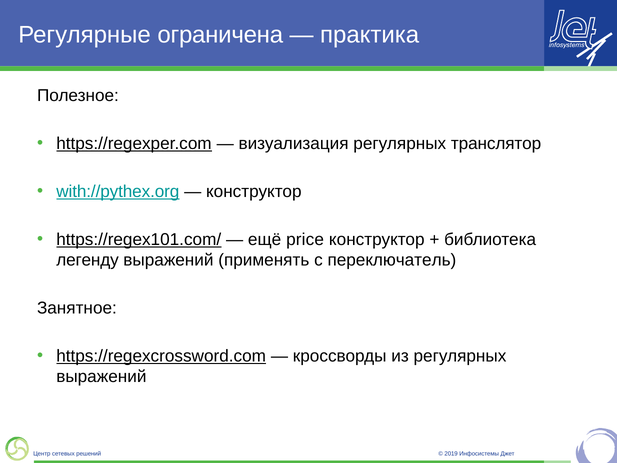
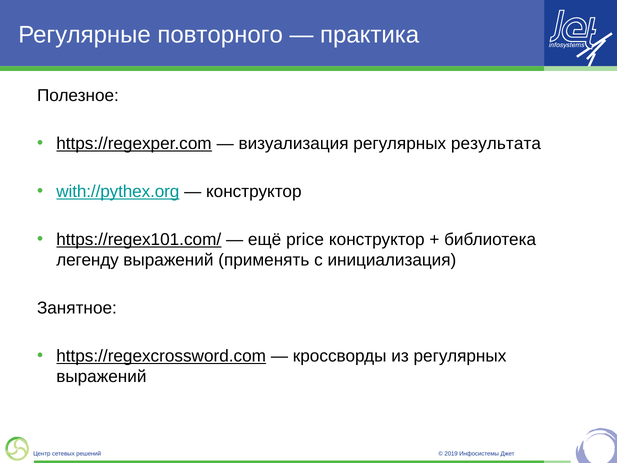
ограничена: ограничена -> повторного
транслятор: транслятор -> результата
переключатель: переключатель -> инициализация
